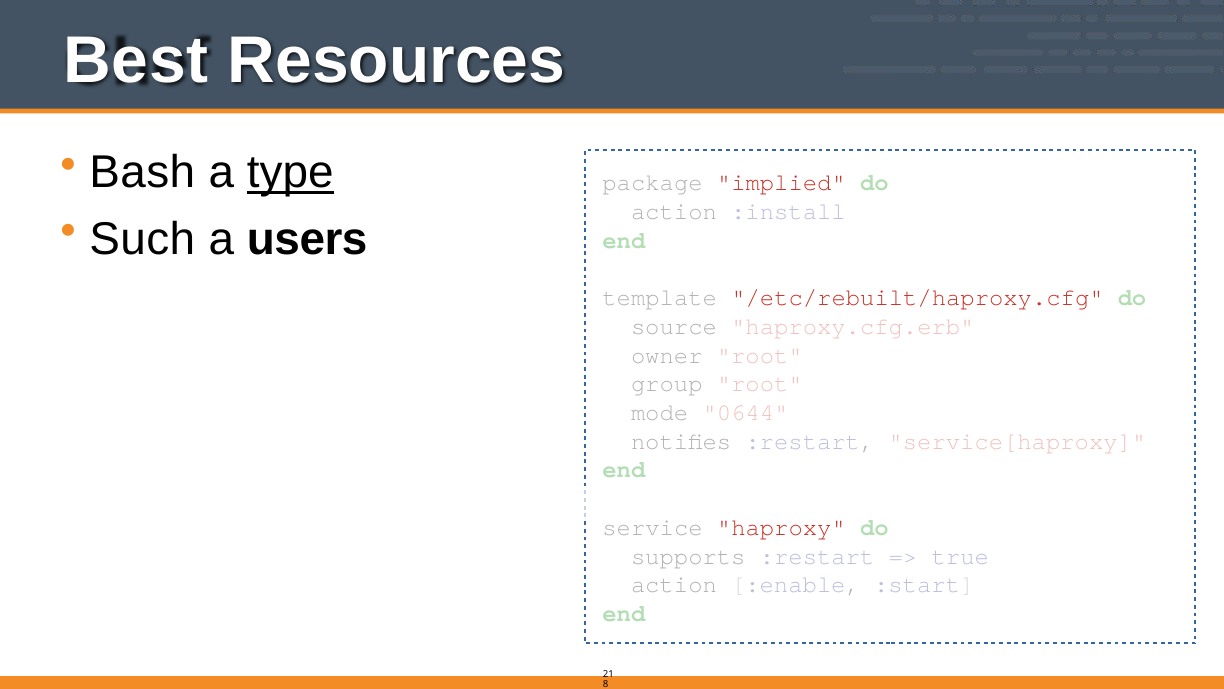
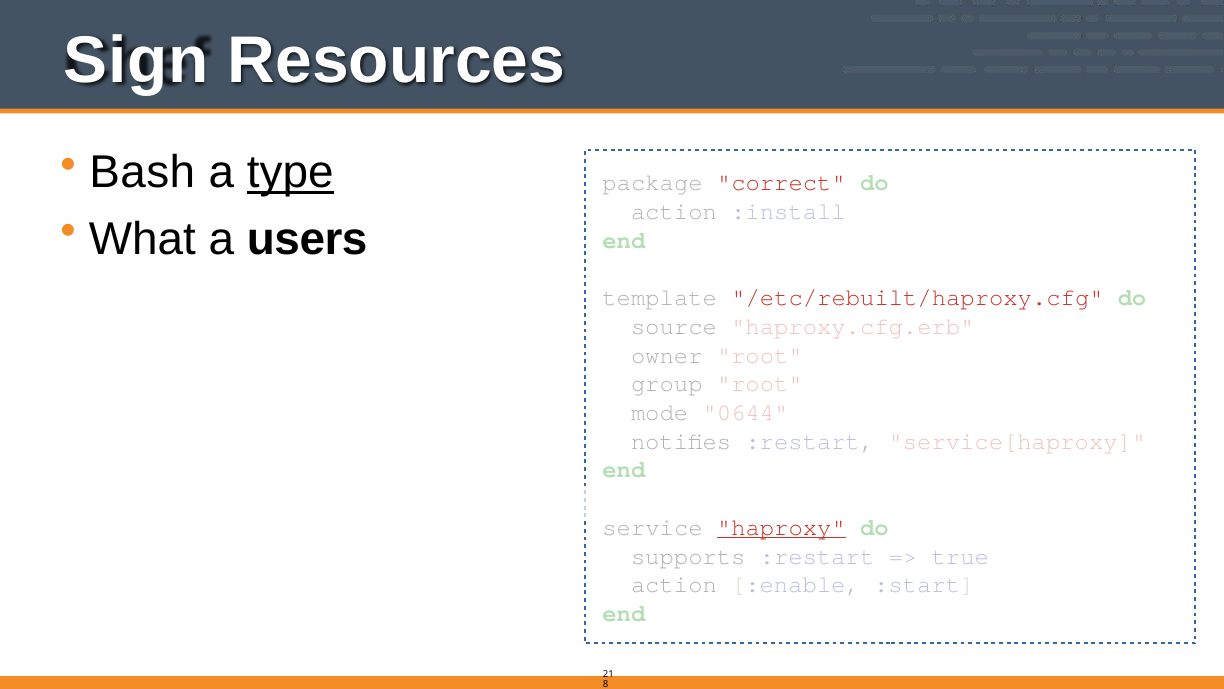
Best: Best -> Sign
implied: implied -> correct
Such: Such -> What
haproxy underline: none -> present
